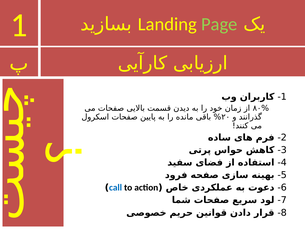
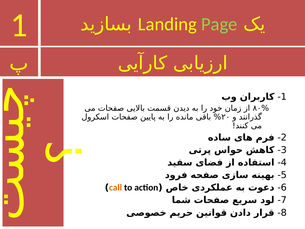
call colour: blue -> orange
